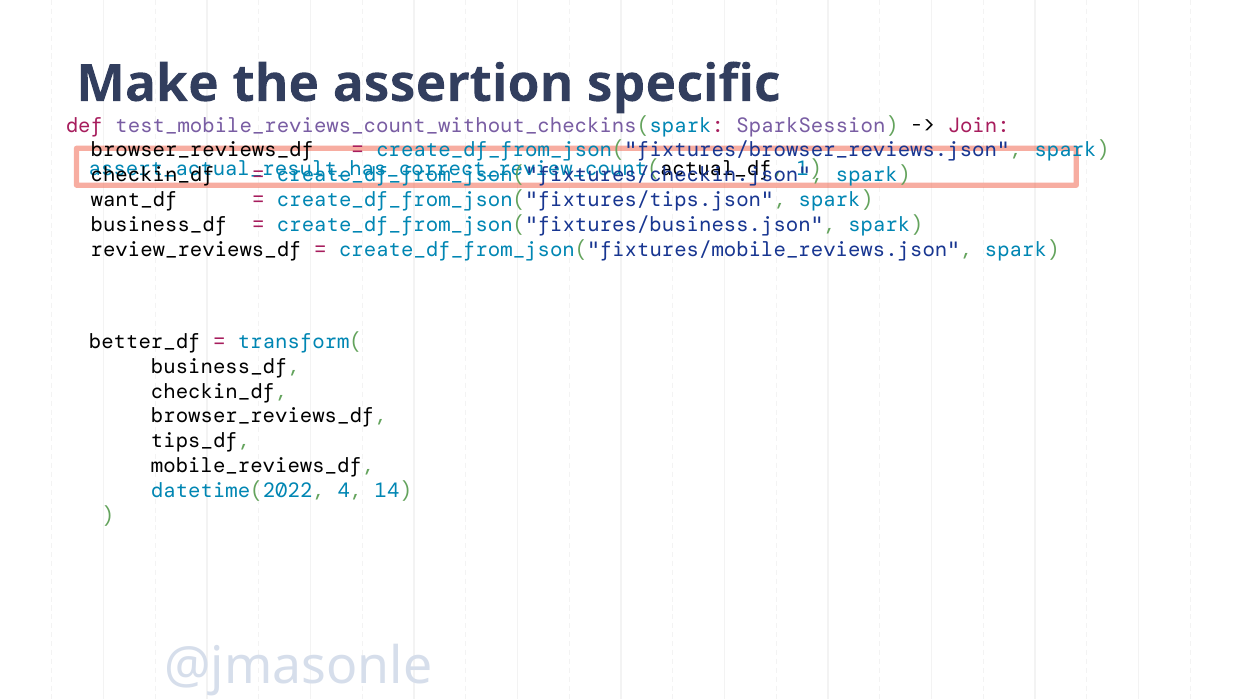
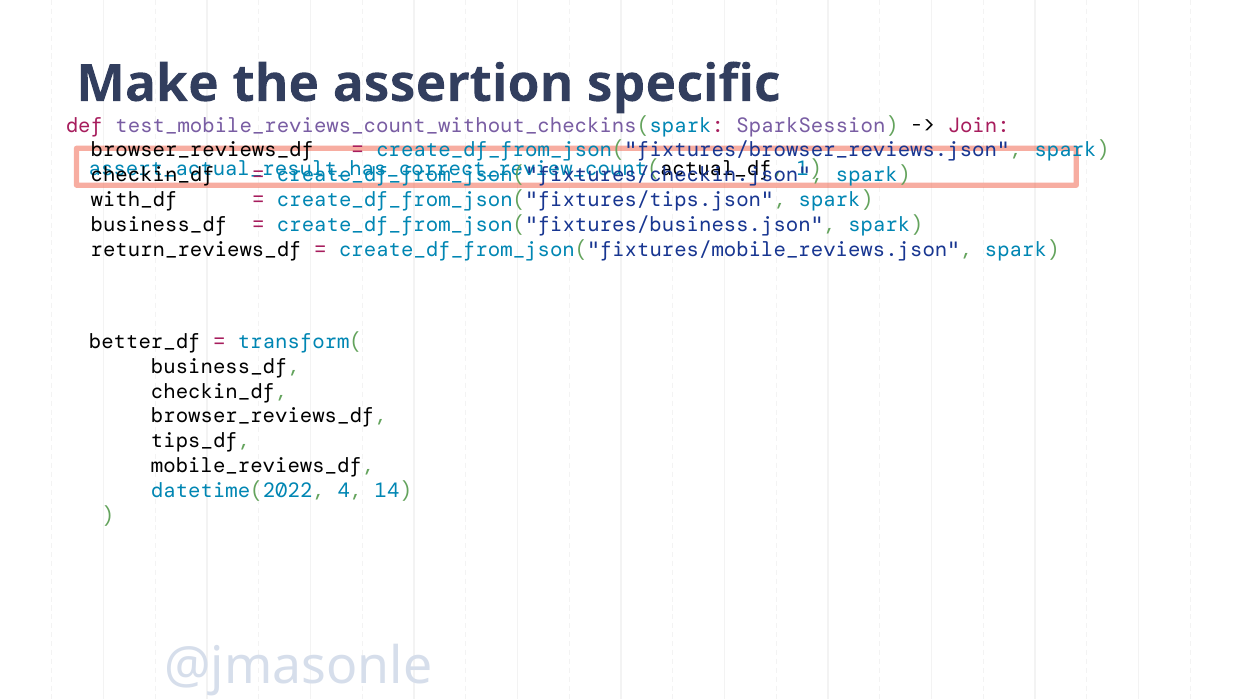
want_df: want_df -> with_df
review_reviews_df: review_reviews_df -> return_reviews_df
